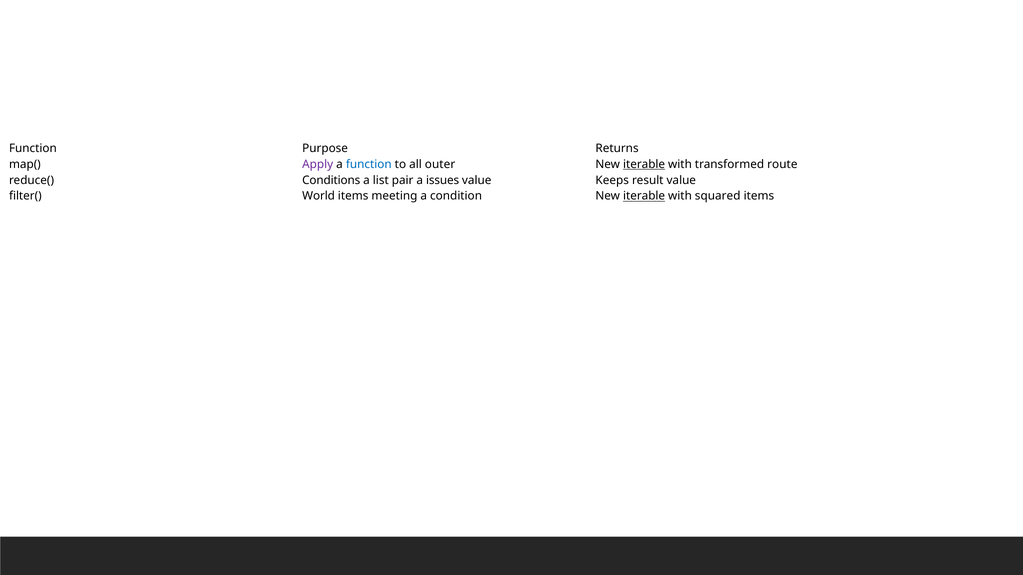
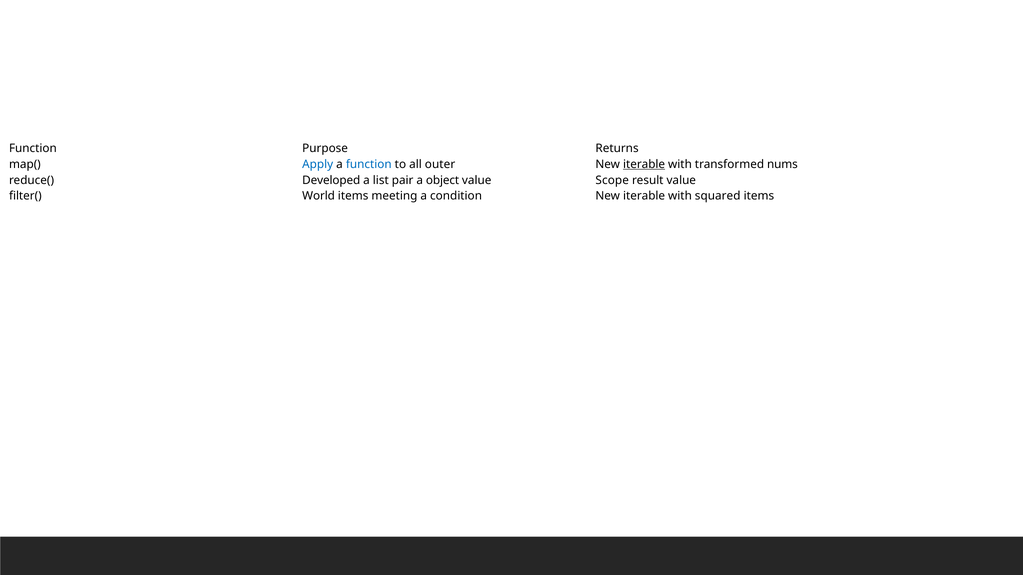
Apply colour: purple -> blue
route: route -> nums
Conditions: Conditions -> Developed
issues: issues -> object
Keeps: Keeps -> Scope
iterable at (644, 196) underline: present -> none
